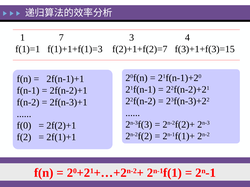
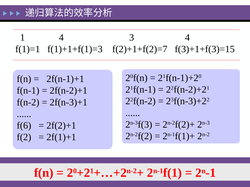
1 7: 7 -> 4
f(0: f(0 -> f(6
